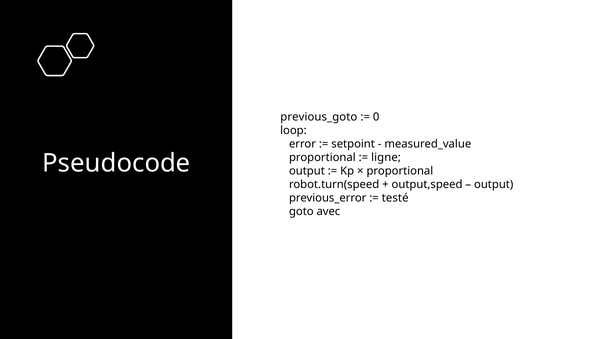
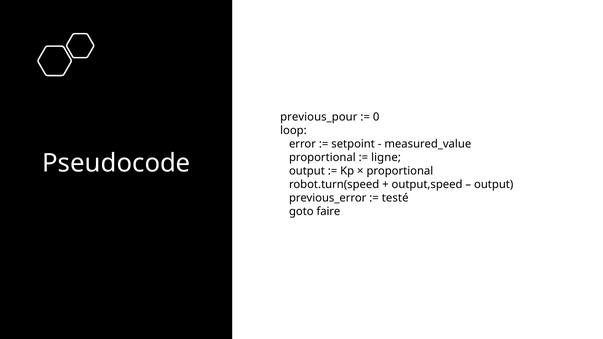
previous_goto: previous_goto -> previous_pour
avec: avec -> faire
